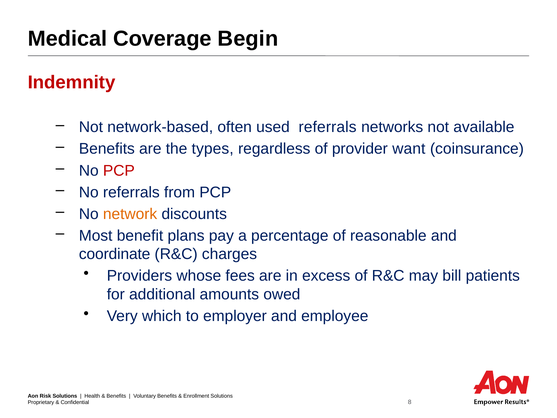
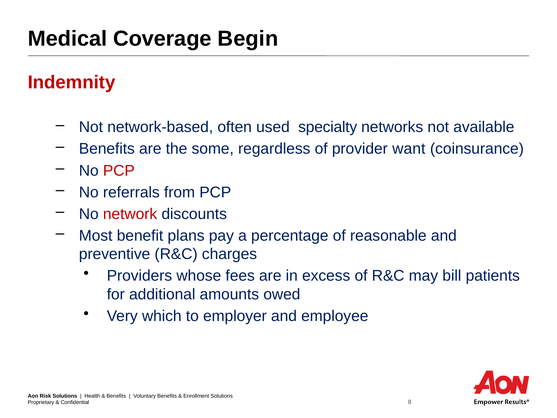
used referrals: referrals -> specialty
types: types -> some
network colour: orange -> red
coordinate: coordinate -> preventive
